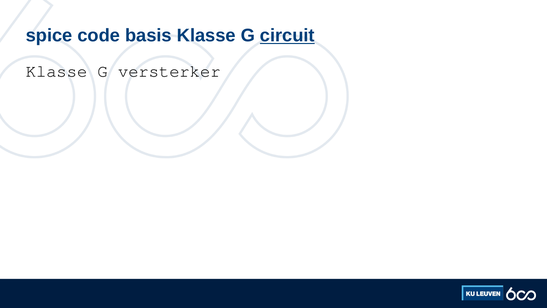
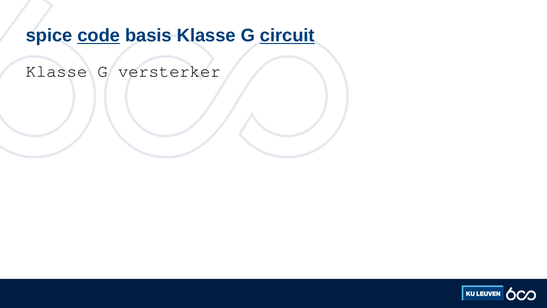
code underline: none -> present
